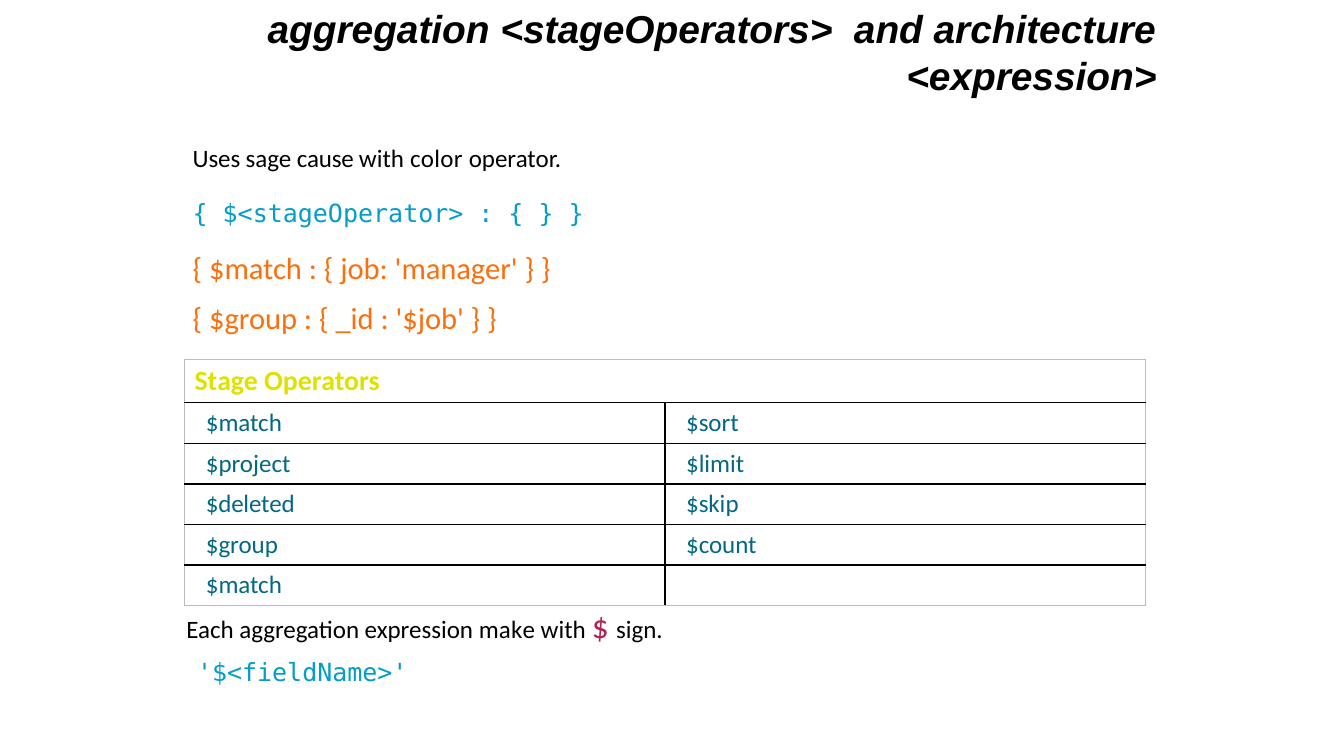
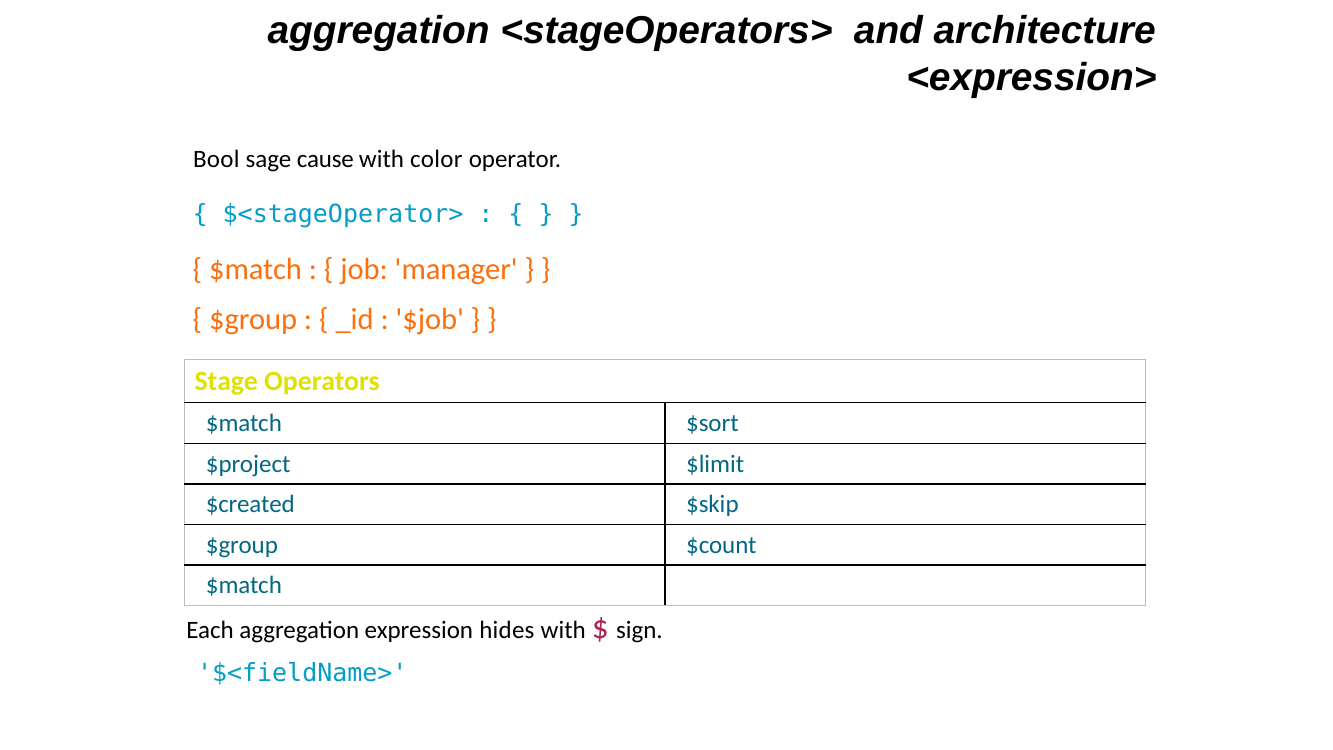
Uses: Uses -> Bool
$deleted: $deleted -> $created
make: make -> hides
